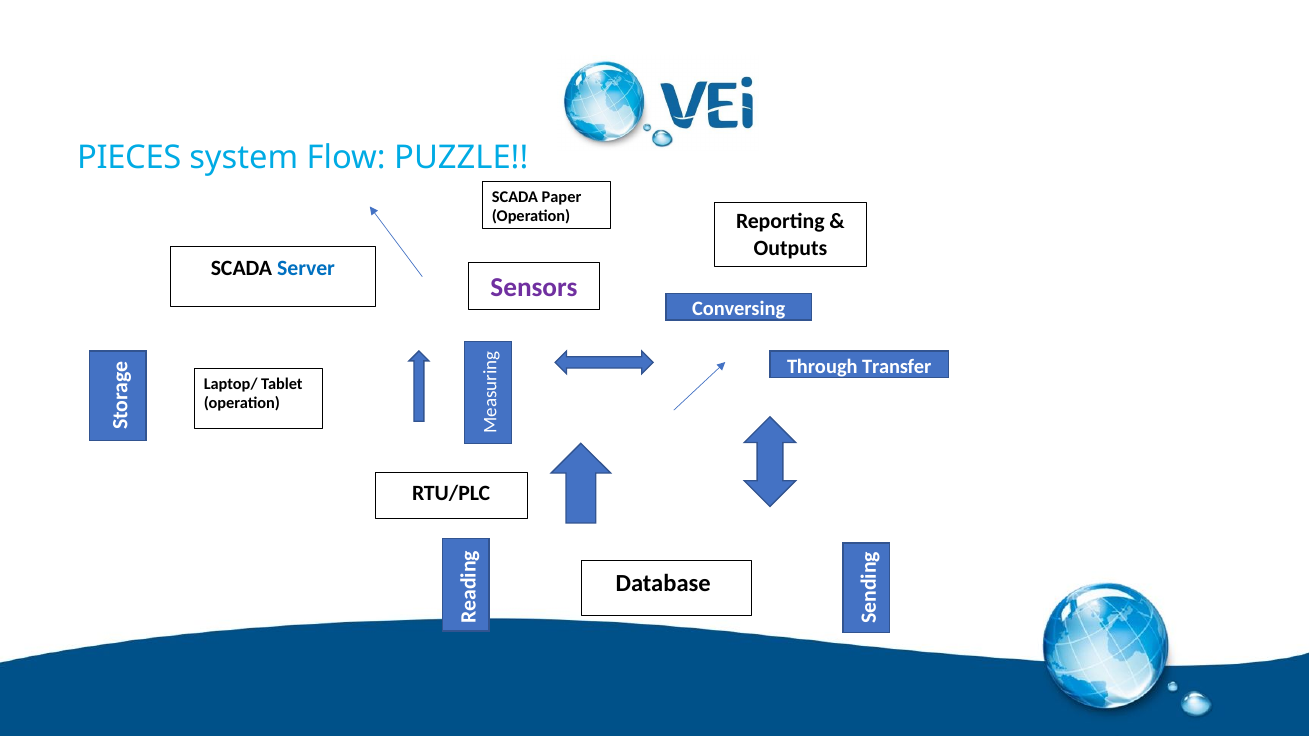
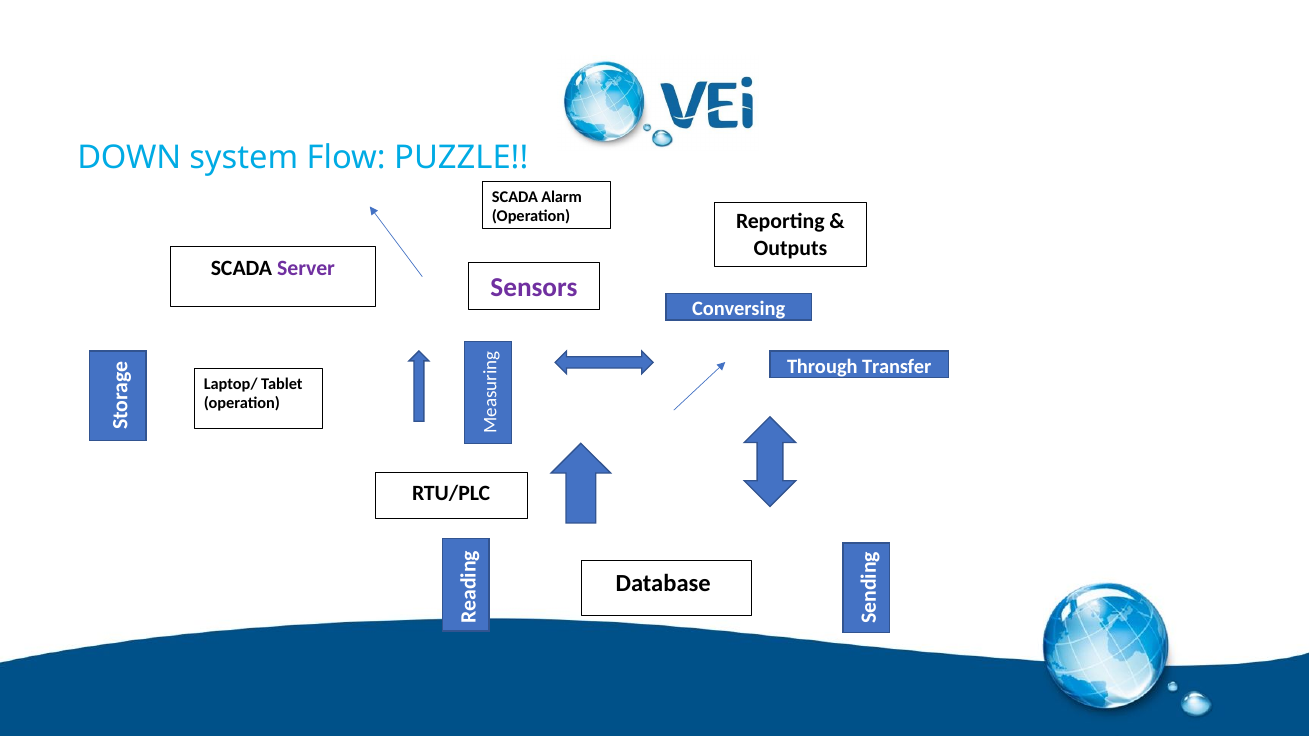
PIECES: PIECES -> DOWN
Paper: Paper -> Alarm
Server colour: blue -> purple
